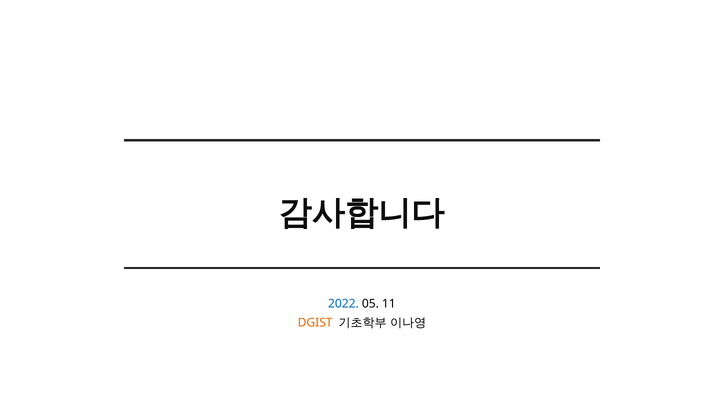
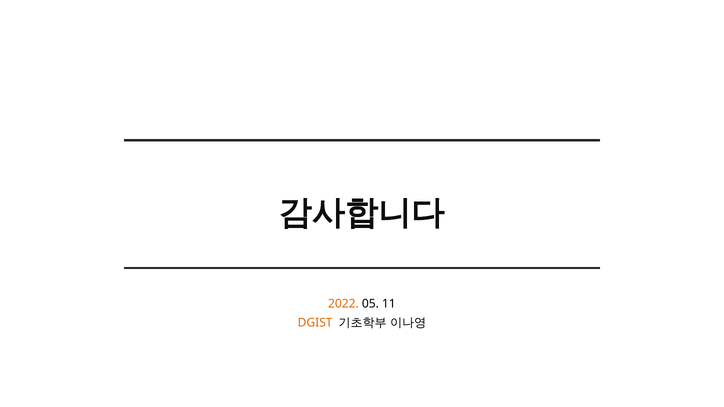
2022 colour: blue -> orange
